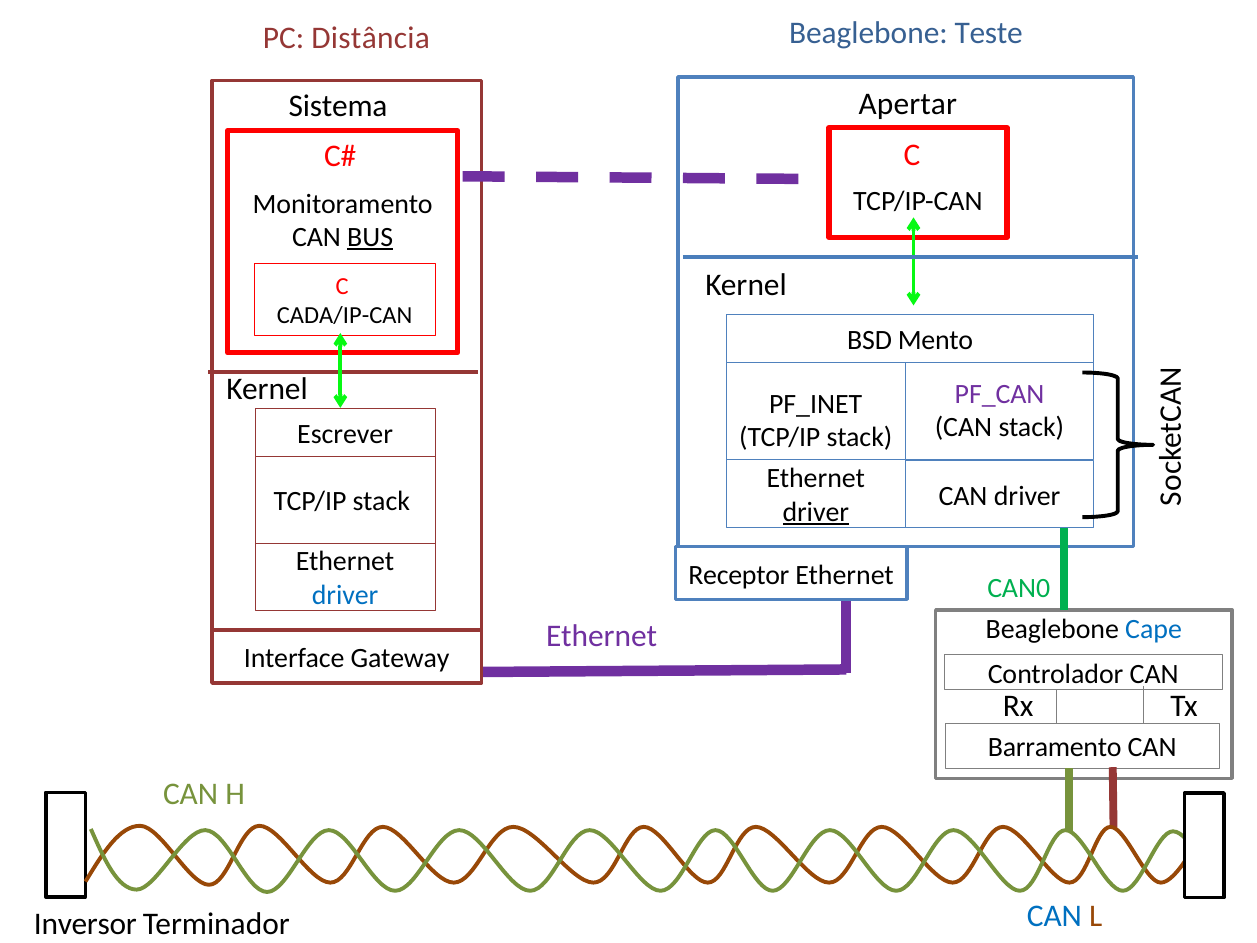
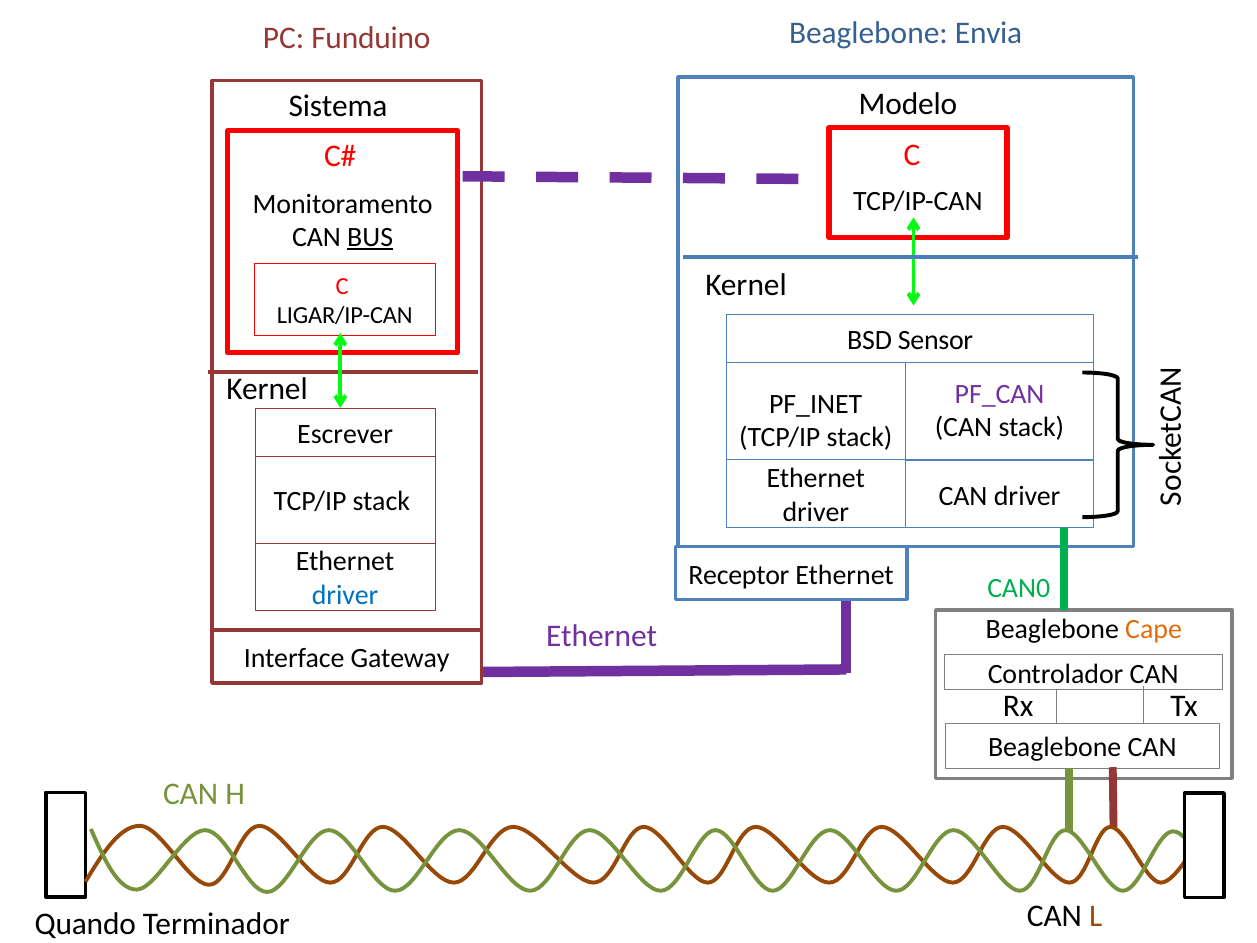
Teste: Teste -> Envia
Distância: Distância -> Funduino
Apertar: Apertar -> Modelo
CADA/IP-CAN: CADA/IP-CAN -> LIGAR/IP-CAN
Mento: Mento -> Sensor
driver at (816, 512) underline: present -> none
Cape colour: blue -> orange
Barramento at (1055, 747): Barramento -> Beaglebone
CAN at (1054, 916) colour: blue -> black
Inversor: Inversor -> Quando
